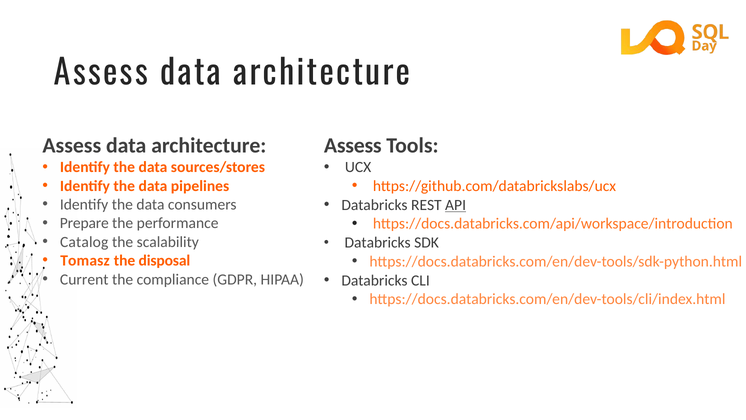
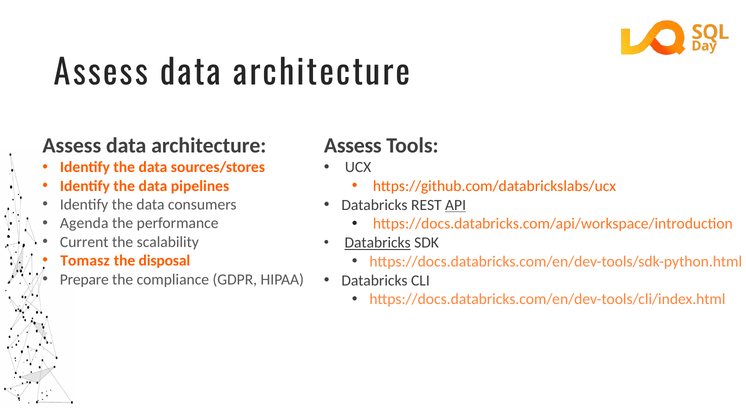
Prepare: Prepare -> Agenda
Catalog: Catalog -> Current
Databricks at (378, 243) underline: none -> present
Current: Current -> Prepare
